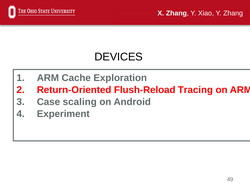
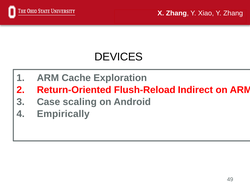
Tracing: Tracing -> Indirect
Experiment: Experiment -> Empirically
